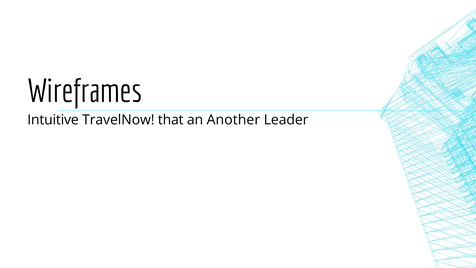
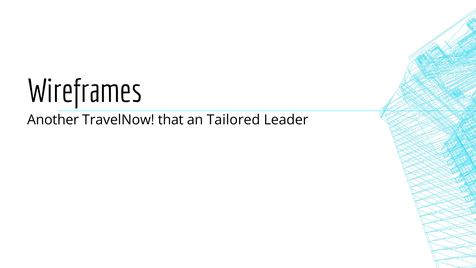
Intuitive: Intuitive -> Another
Another: Another -> Tailored
